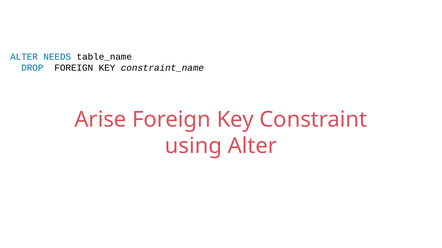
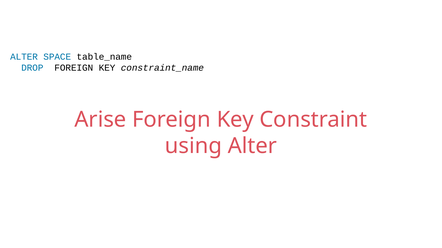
NEEDS: NEEDS -> SPACE
